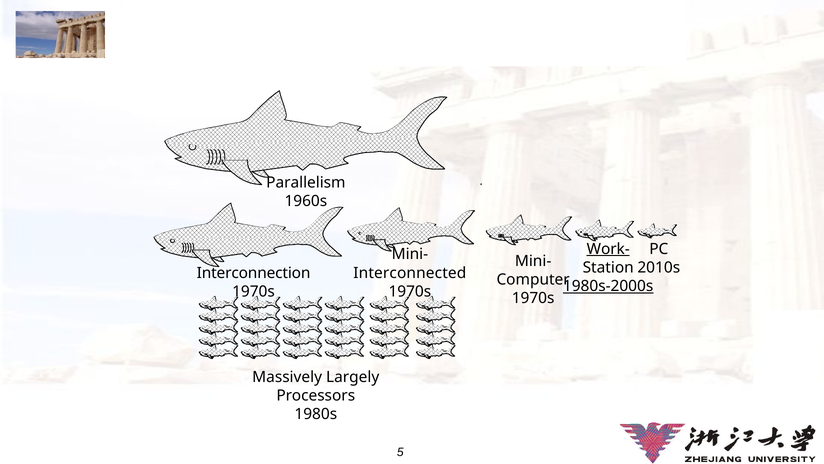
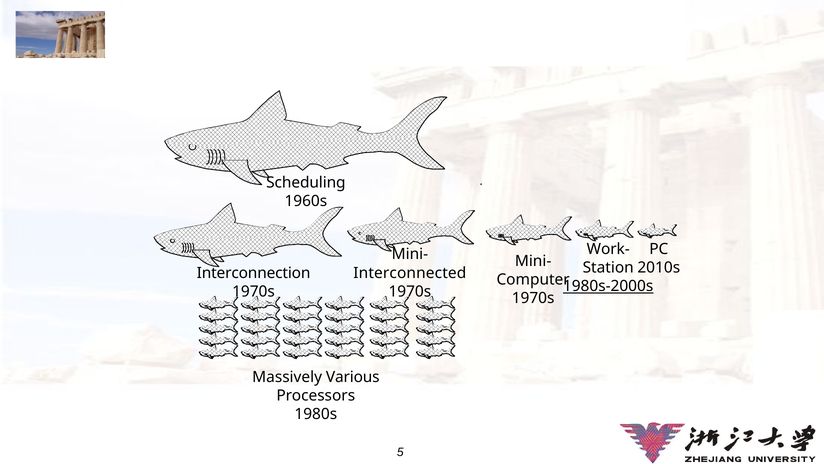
Parallelism: Parallelism -> Scheduling
Work- underline: present -> none
Largely: Largely -> Various
